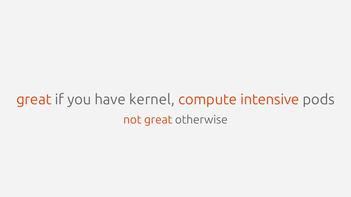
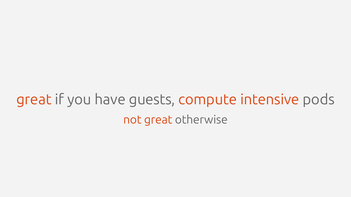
kernel: kernel -> guests
